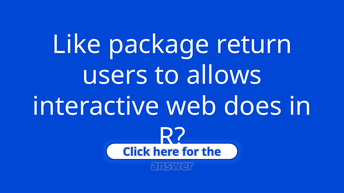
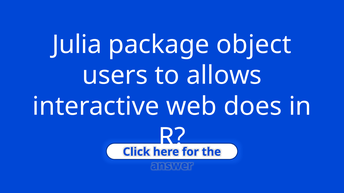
Like: Like -> Julia
return: return -> object
